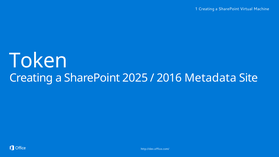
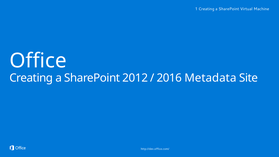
Token: Token -> Office
2025: 2025 -> 2012
